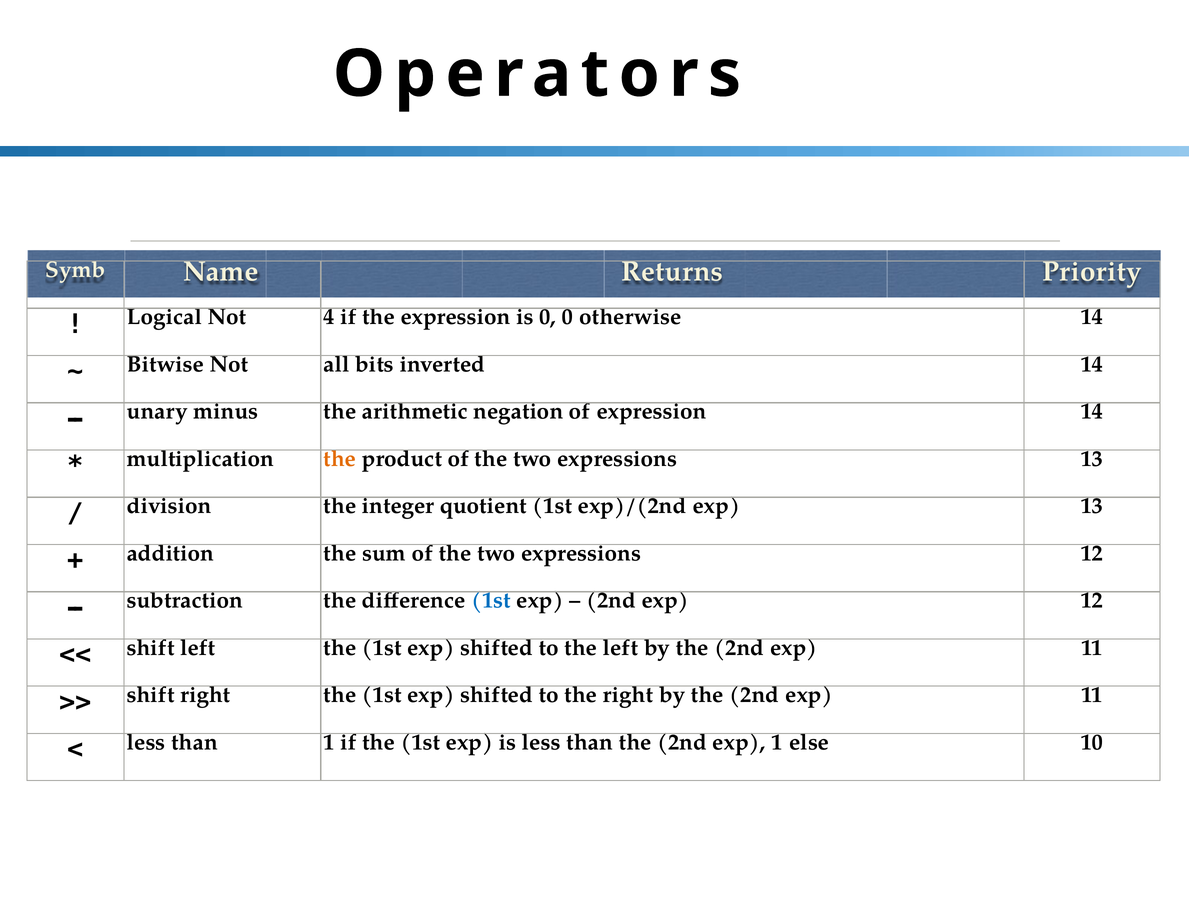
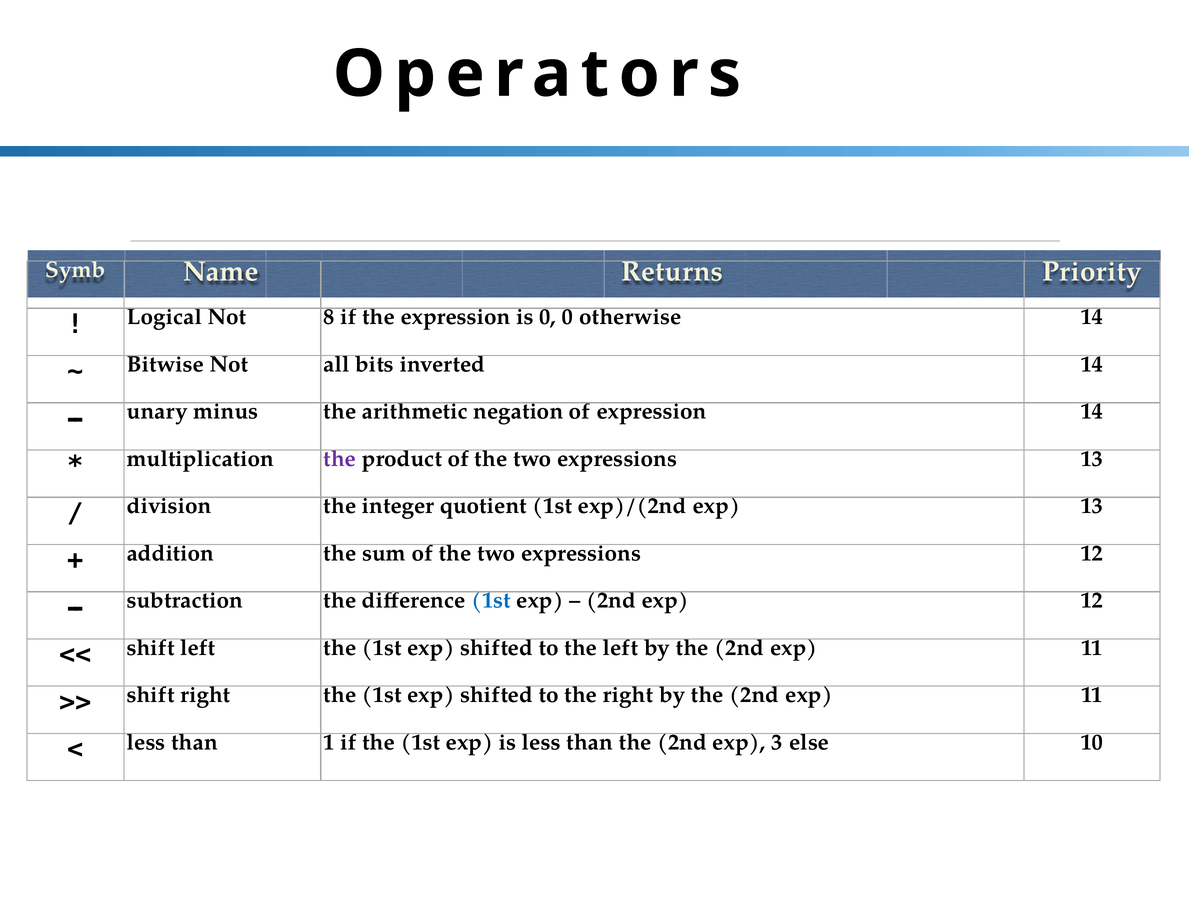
4: 4 -> 8
the at (340, 459) colour: orange -> purple
exp 1: 1 -> 3
